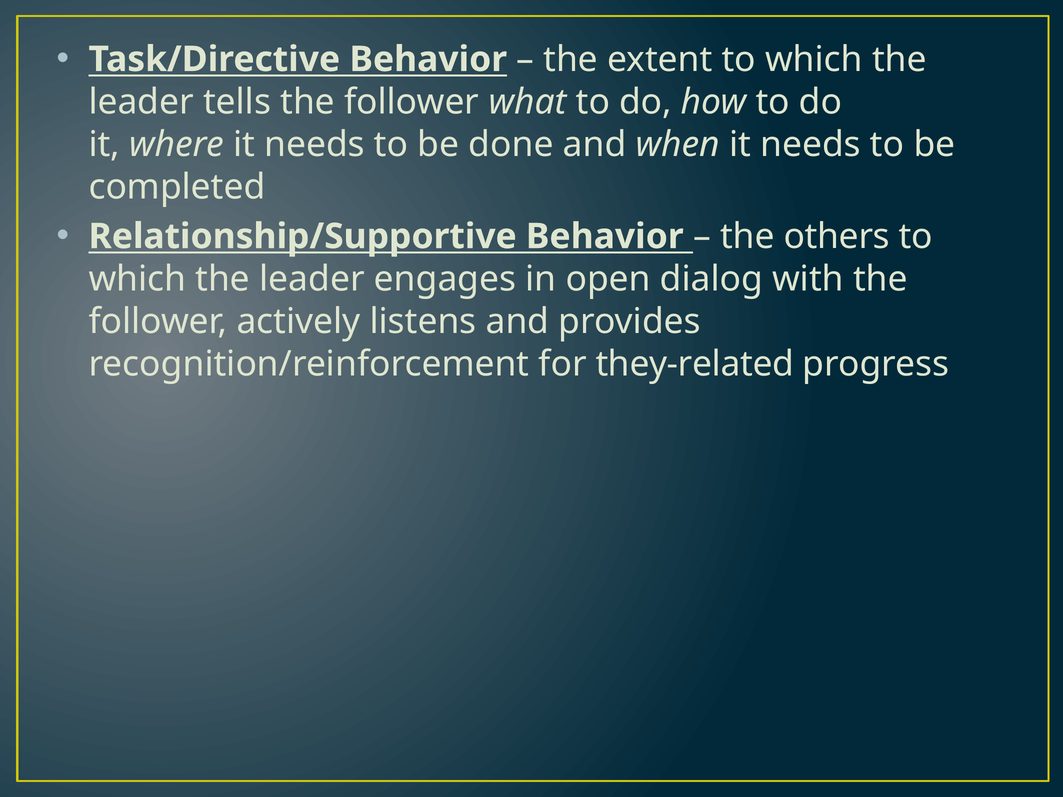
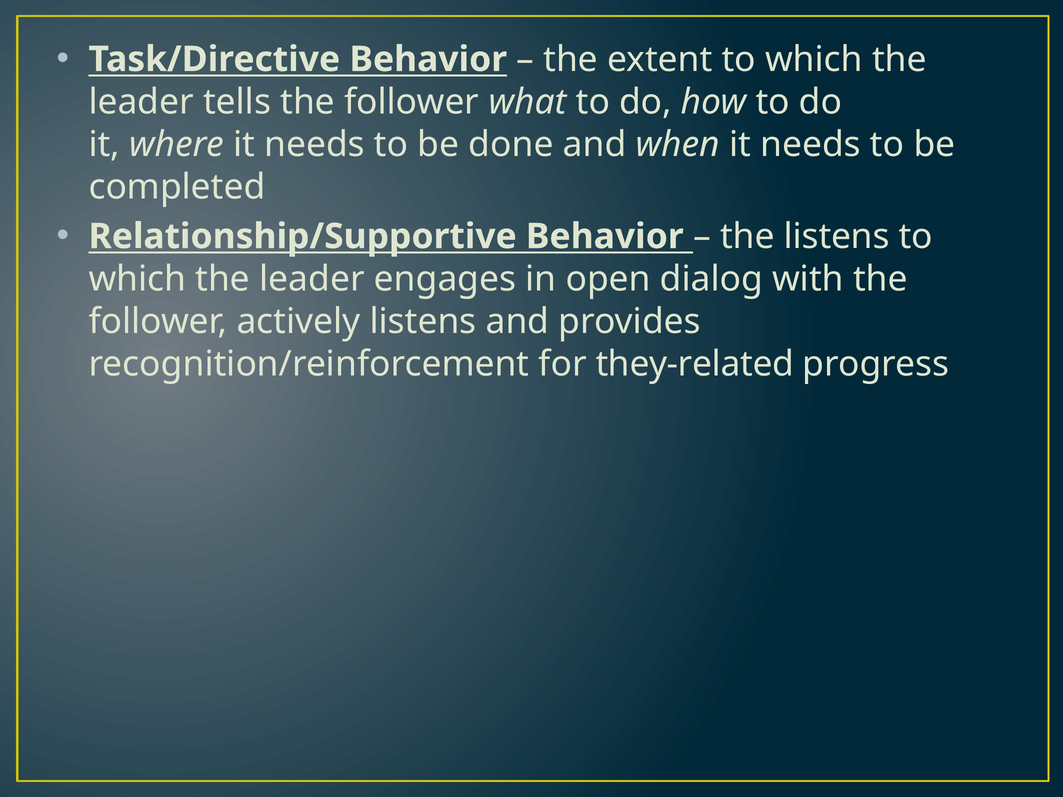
the others: others -> listens
